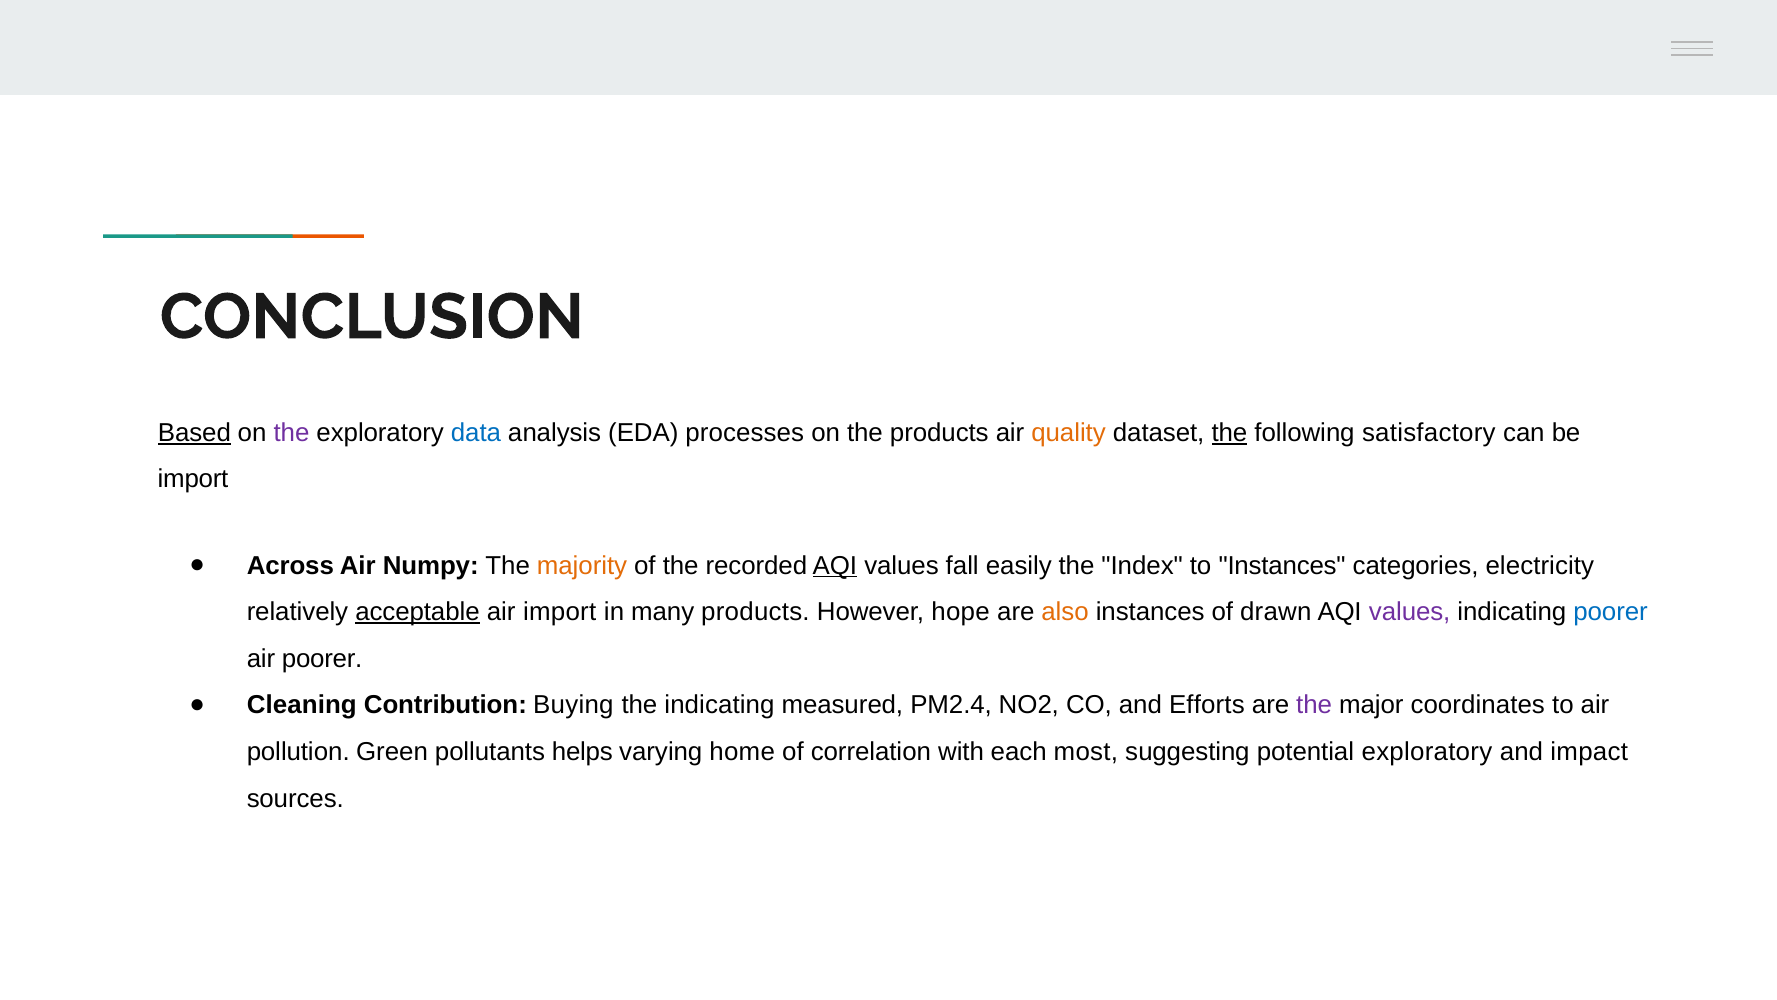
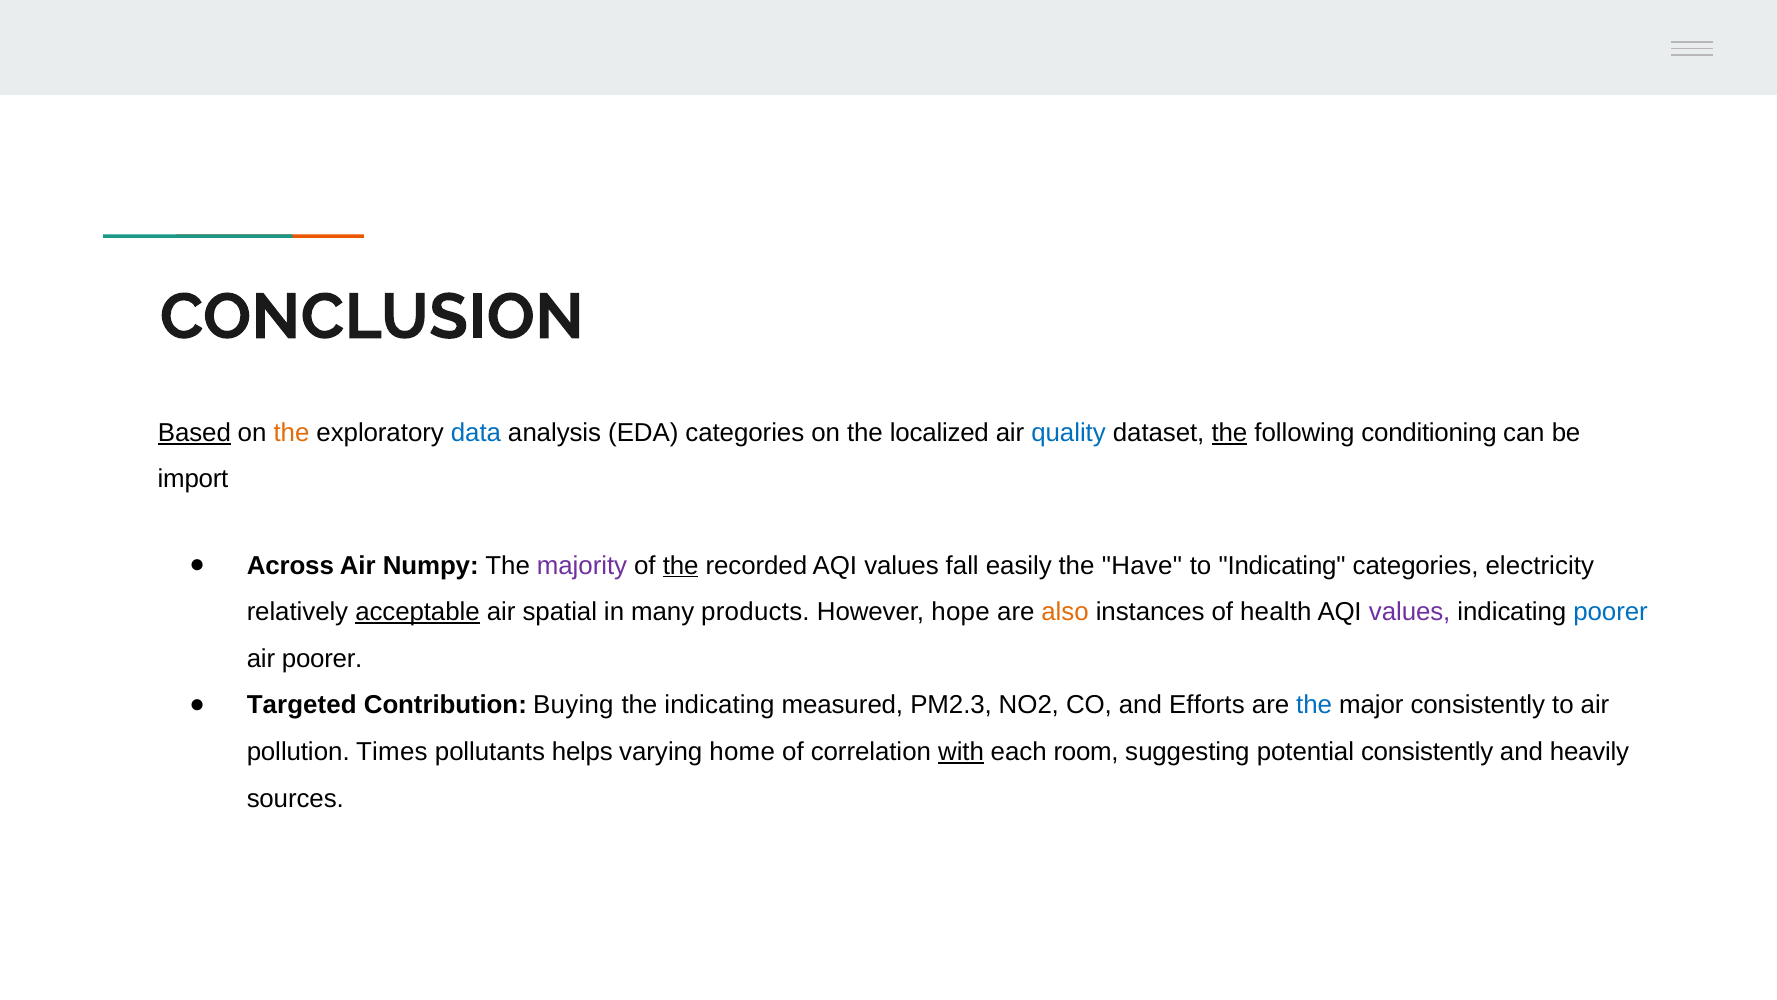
the at (291, 433) colour: purple -> orange
EDA processes: processes -> categories
the products: products -> localized
quality colour: orange -> blue
satisfactory: satisfactory -> conditioning
majority colour: orange -> purple
the at (681, 565) underline: none -> present
AQI at (835, 565) underline: present -> none
Index: Index -> Have
to Instances: Instances -> Indicating
air import: import -> spatial
drawn: drawn -> health
Cleaning: Cleaning -> Targeted
PM2.4: PM2.4 -> PM2.3
the at (1314, 705) colour: purple -> blue
major coordinates: coordinates -> consistently
Green: Green -> Times
with underline: none -> present
most: most -> room
potential exploratory: exploratory -> consistently
impact: impact -> heavily
